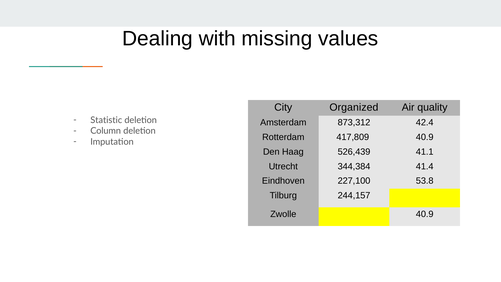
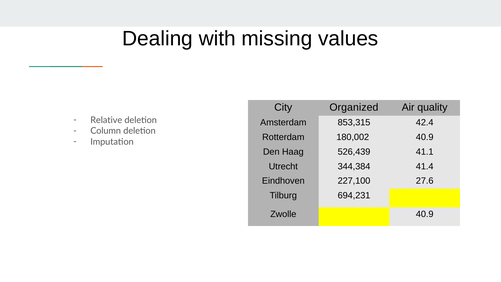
Statistic: Statistic -> Relative
873,312: 873,312 -> 853,315
417,809: 417,809 -> 180,002
53.8: 53.8 -> 27.6
244,157: 244,157 -> 694,231
